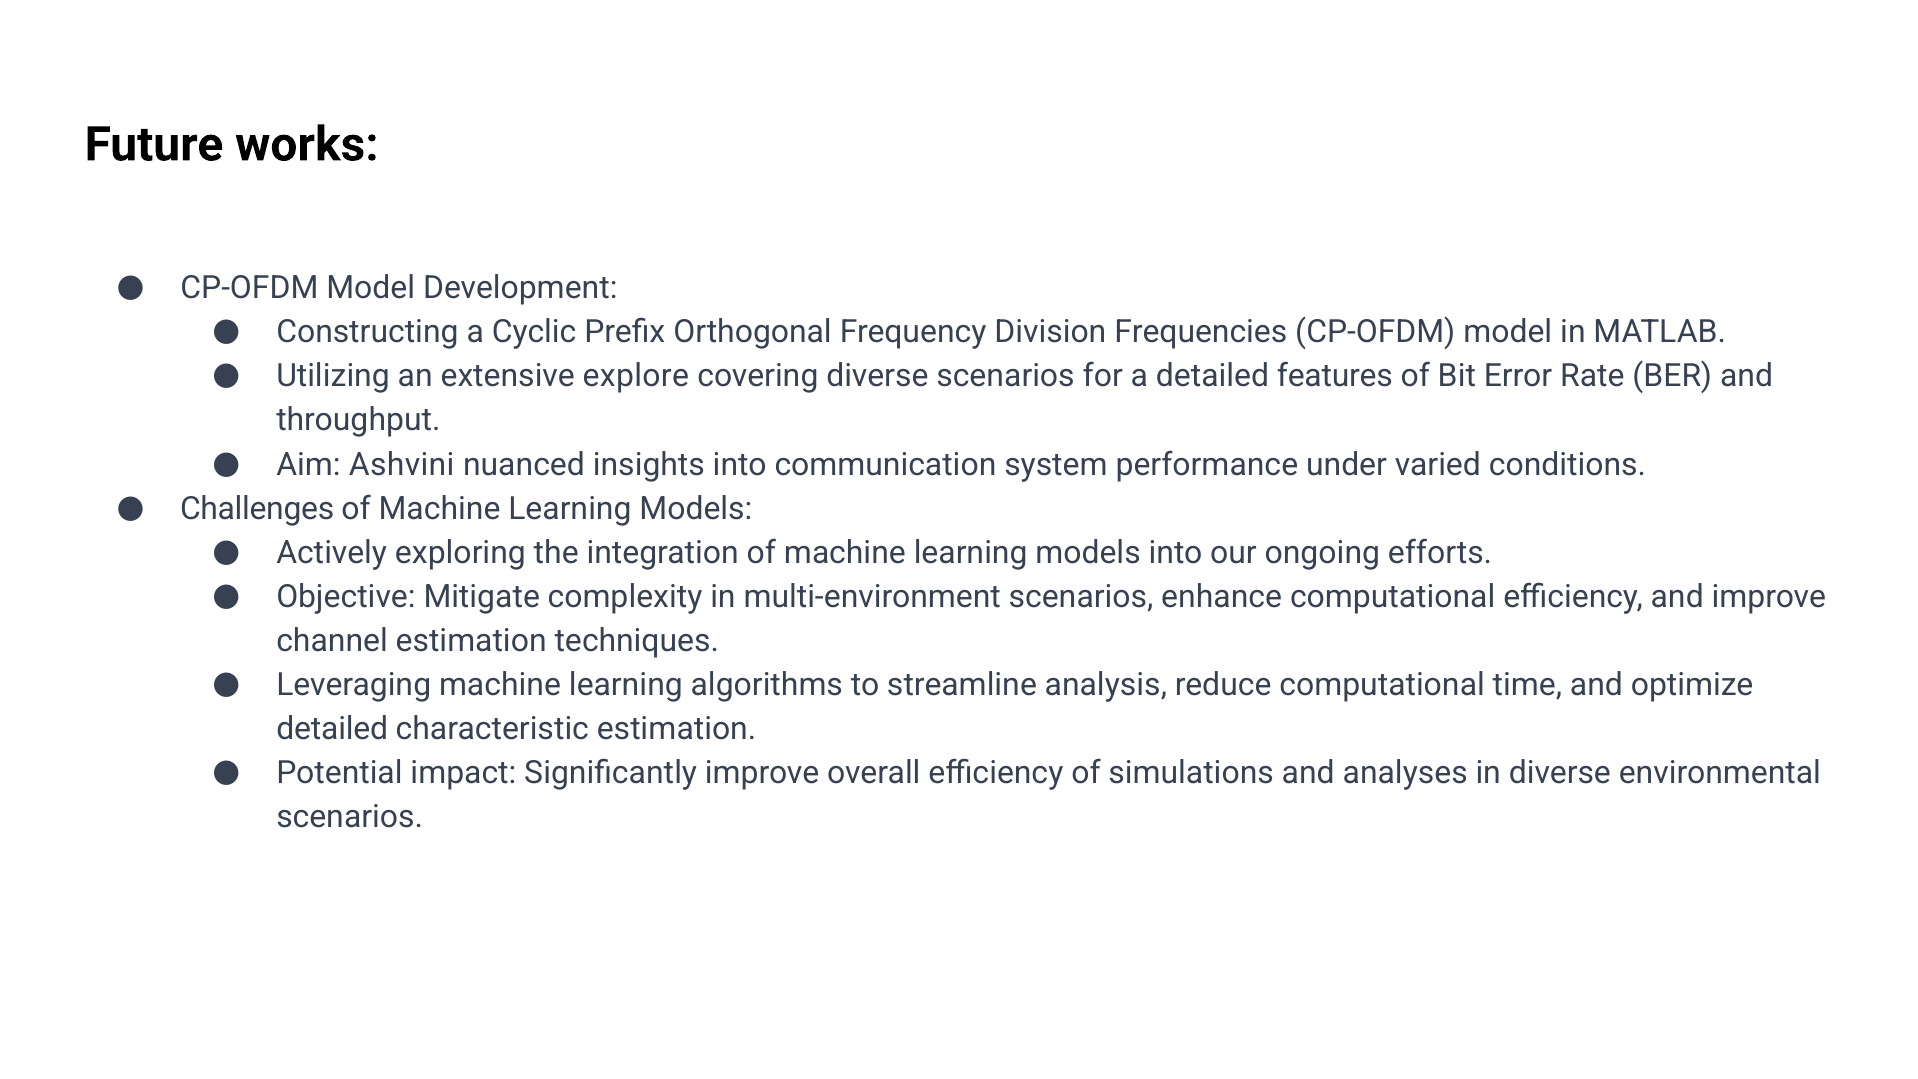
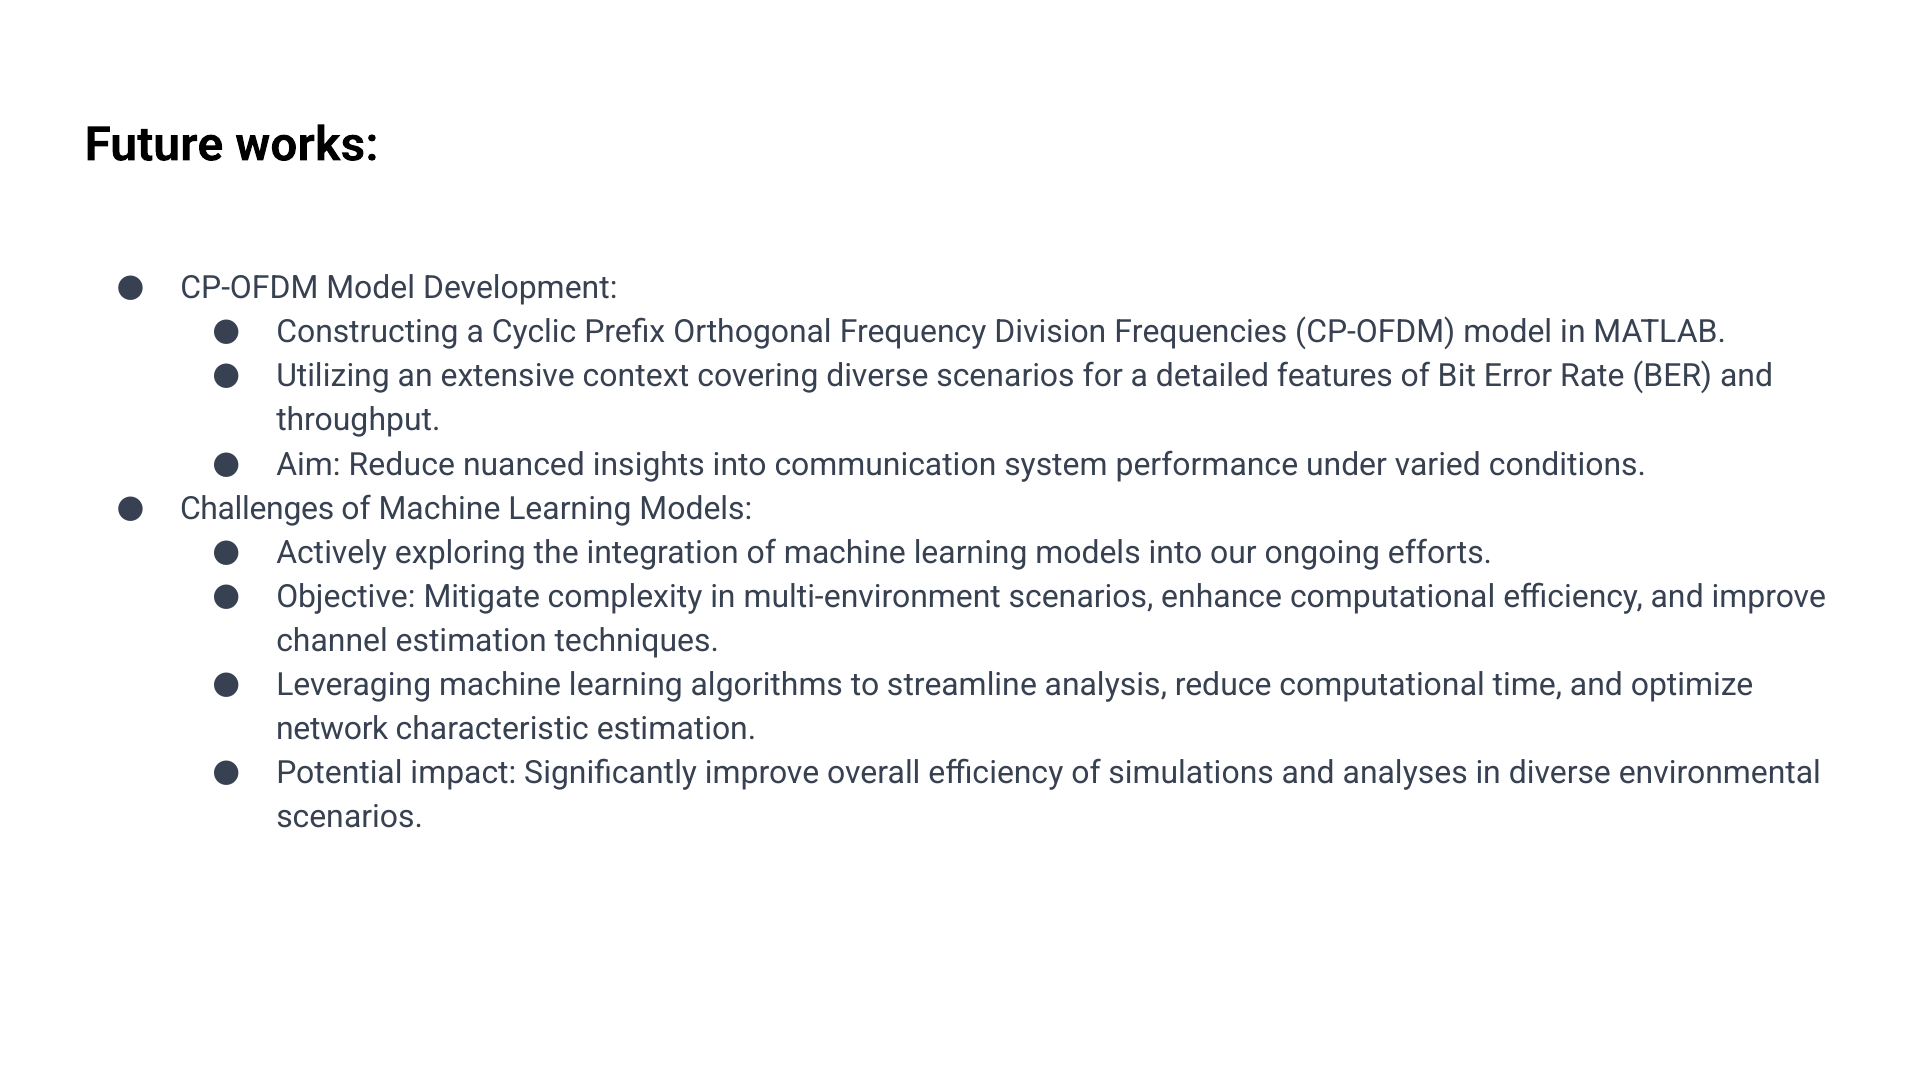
explore: explore -> context
Aim Ashvini: Ashvini -> Reduce
detailed at (332, 729): detailed -> network
